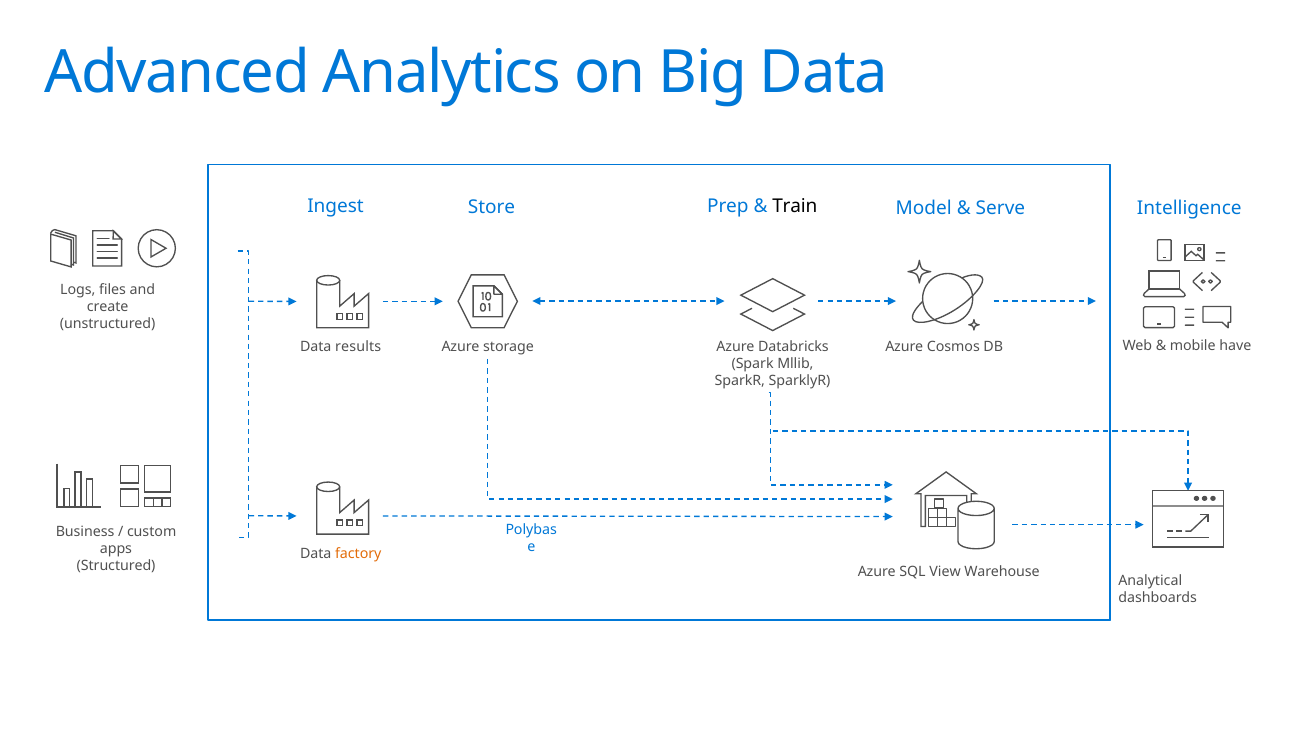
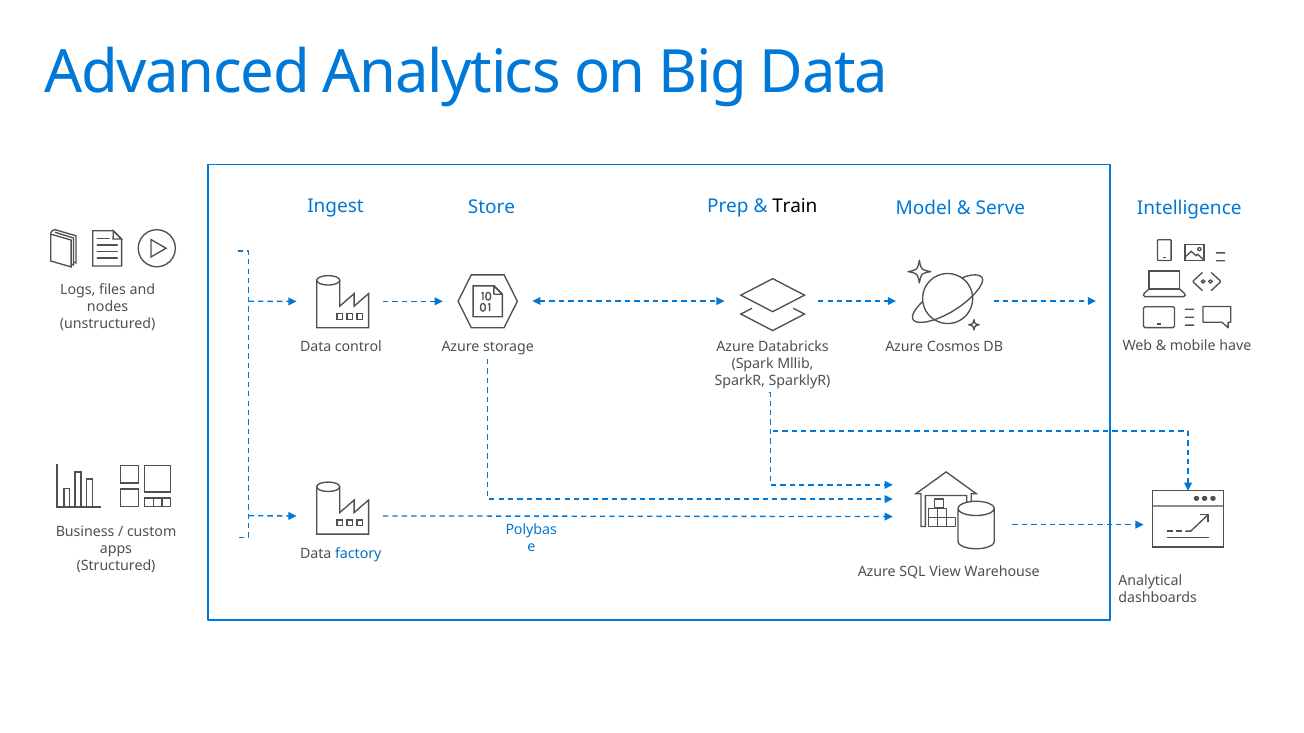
create: create -> nodes
results: results -> control
factory colour: orange -> blue
